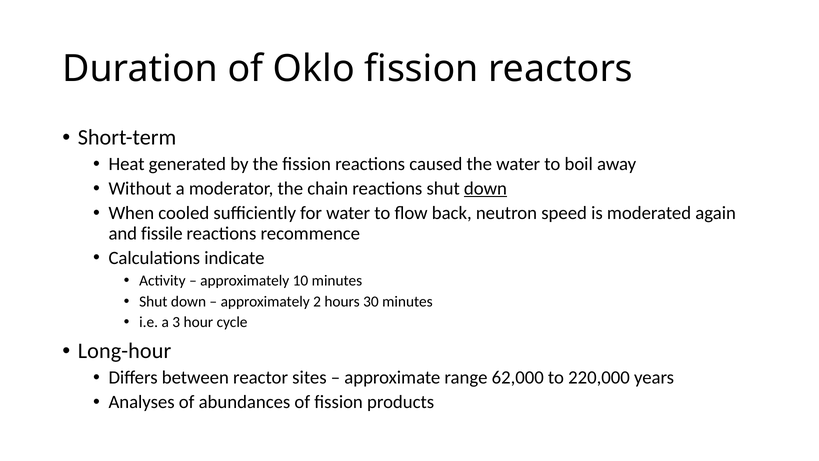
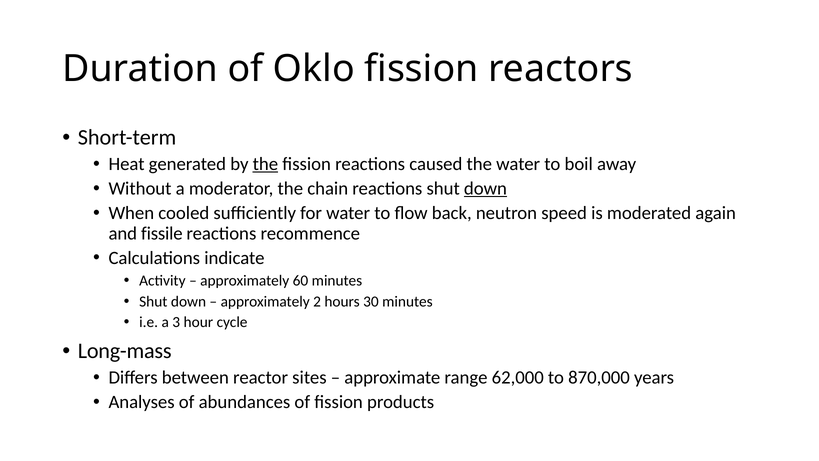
the at (265, 164) underline: none -> present
10: 10 -> 60
Long-hour: Long-hour -> Long-mass
220,000: 220,000 -> 870,000
